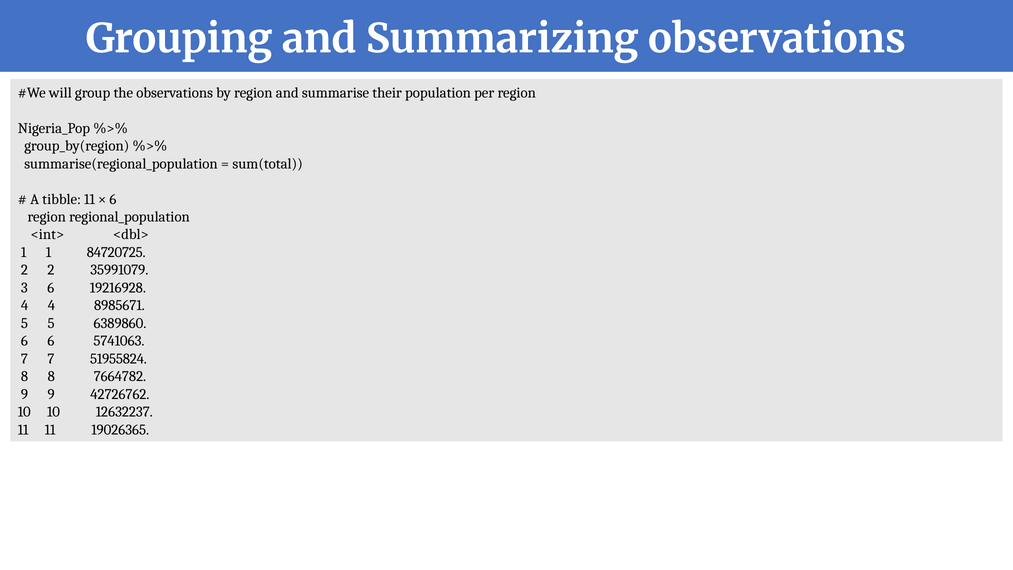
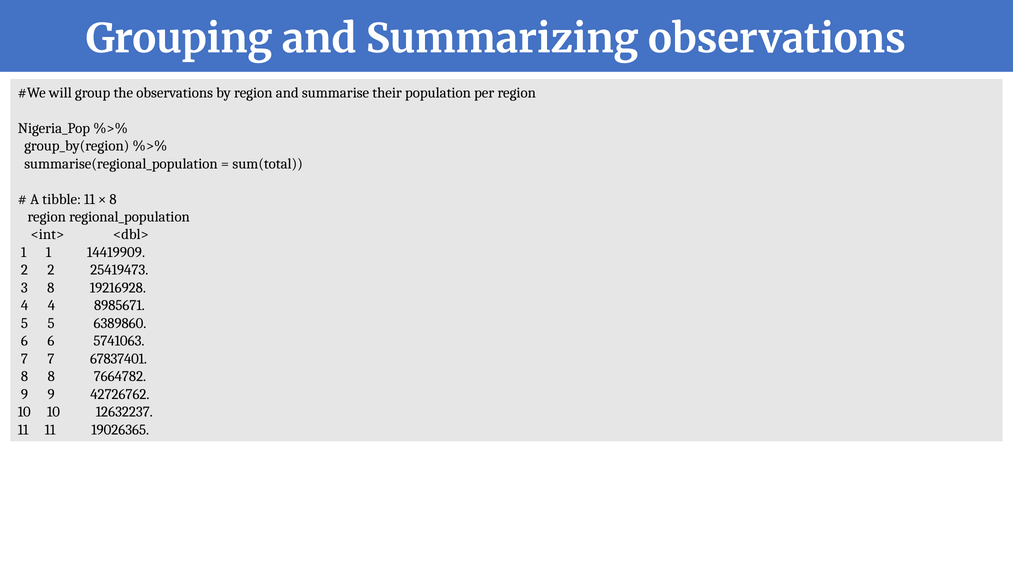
6 at (113, 199): 6 -> 8
84720725: 84720725 -> 14419909
35991079: 35991079 -> 25419473
3 6: 6 -> 8
51955824: 51955824 -> 67837401
